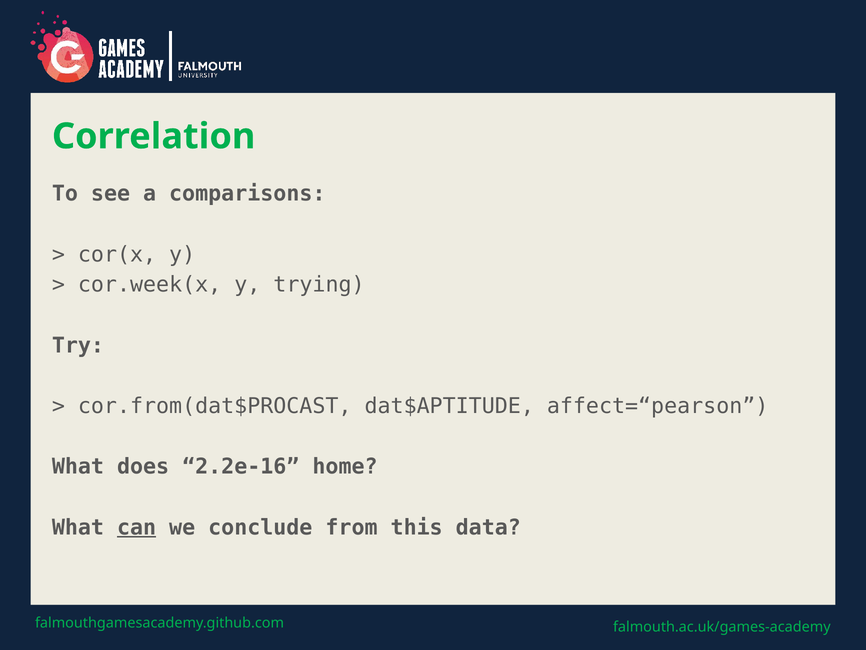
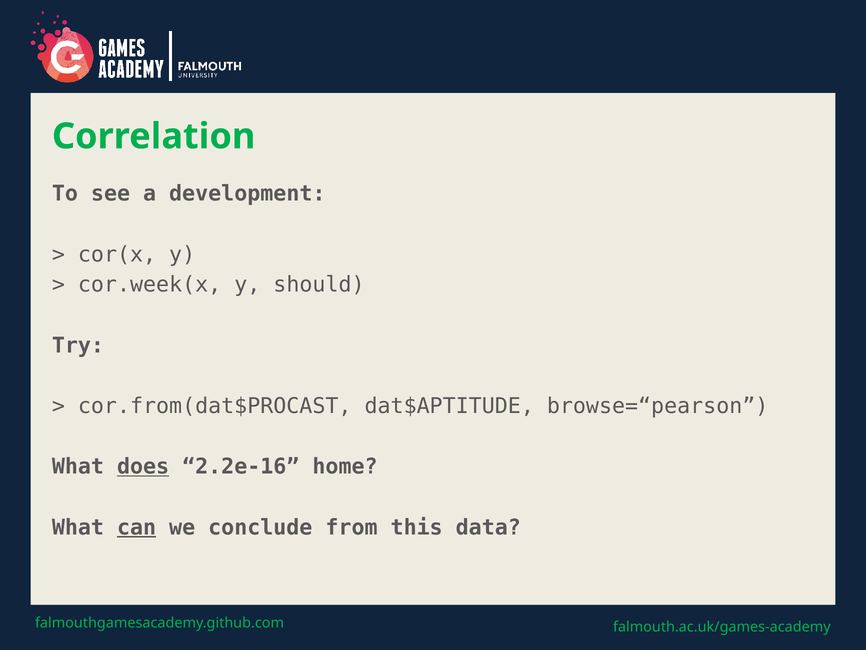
comparisons: comparisons -> development
trying: trying -> should
affect=“pearson: affect=“pearson -> browse=“pearson
does underline: none -> present
